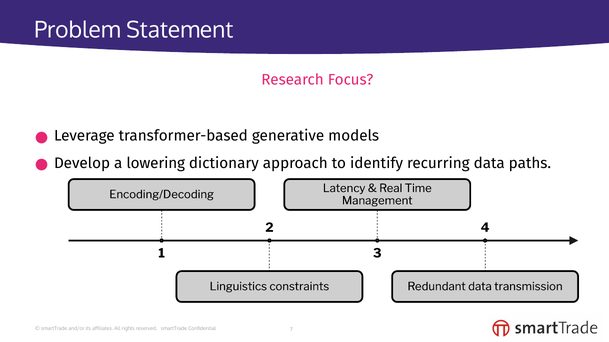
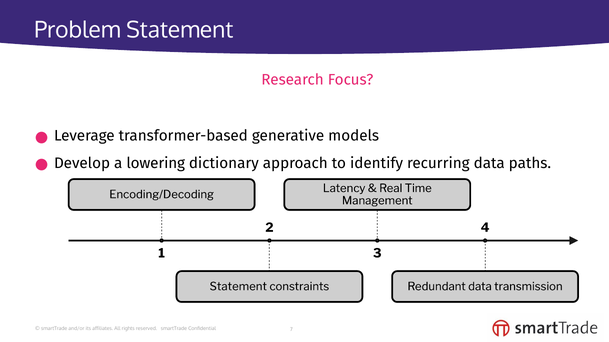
Linguistics at (238, 287): Linguistics -> Statement
